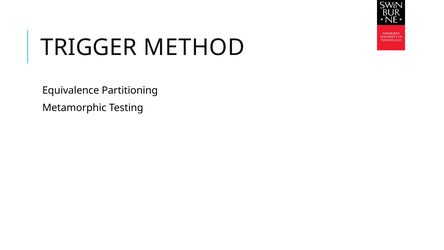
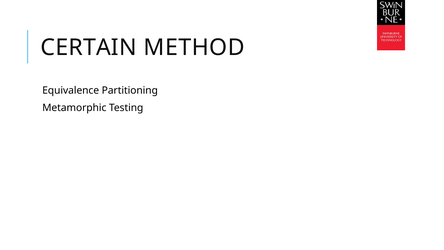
TRIGGER: TRIGGER -> CERTAIN
